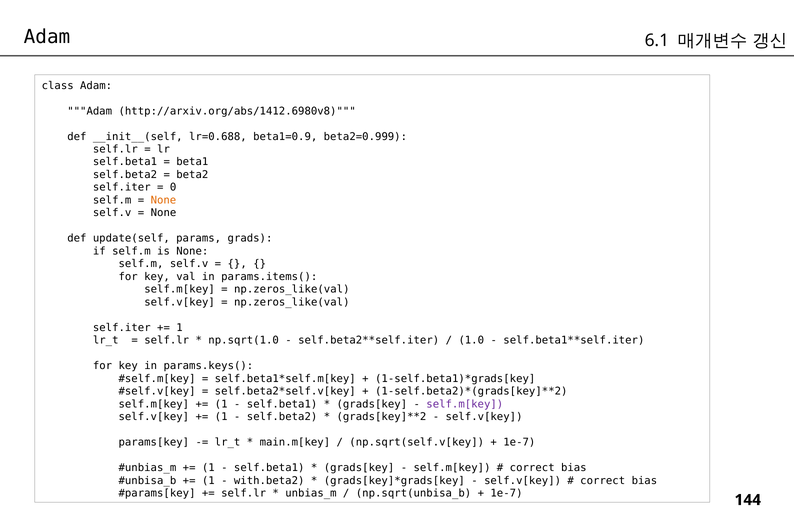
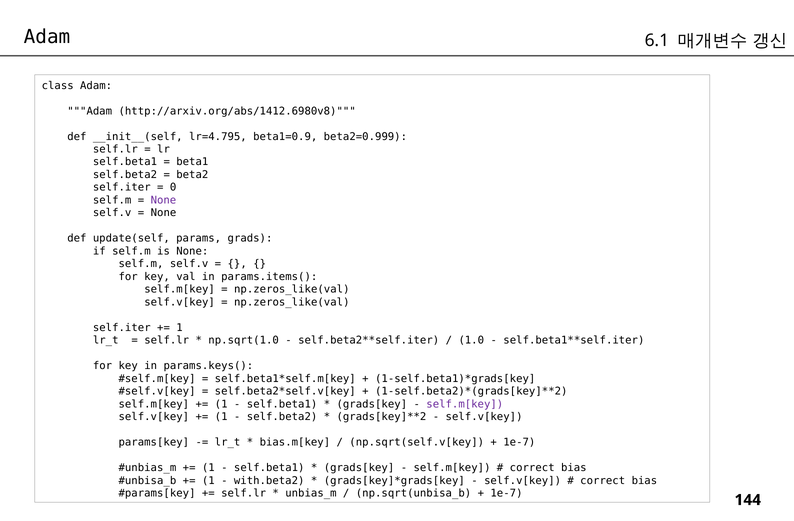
lr=0.688: lr=0.688 -> lr=4.795
None at (163, 200) colour: orange -> purple
main.m[key: main.m[key -> bias.m[key
